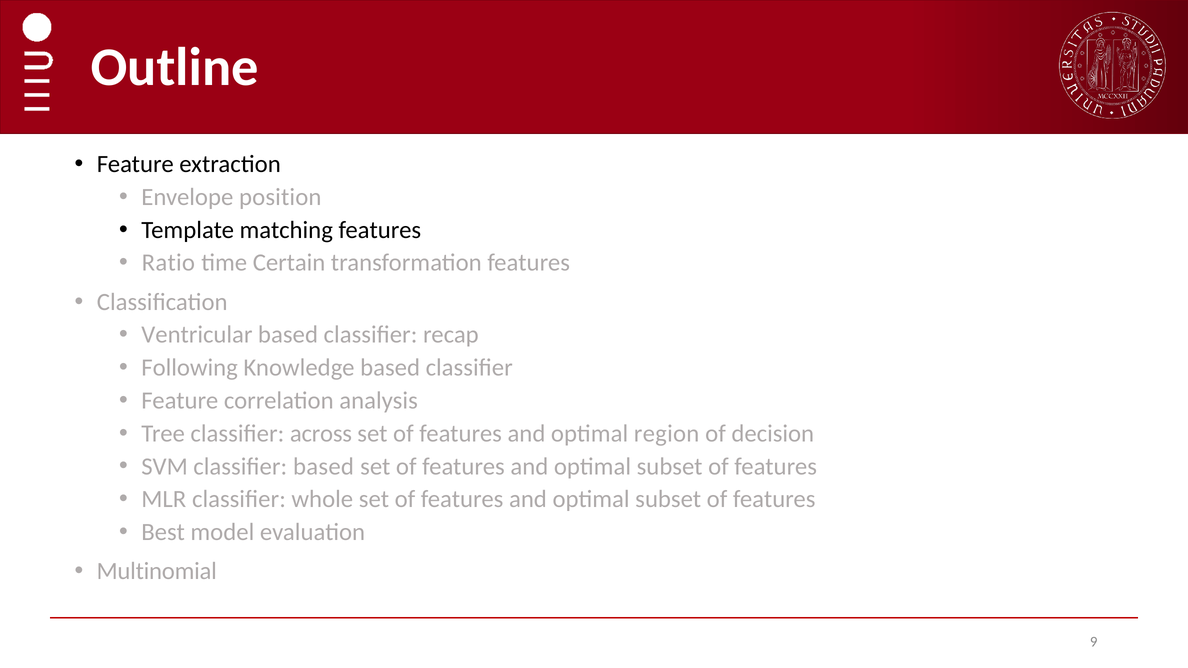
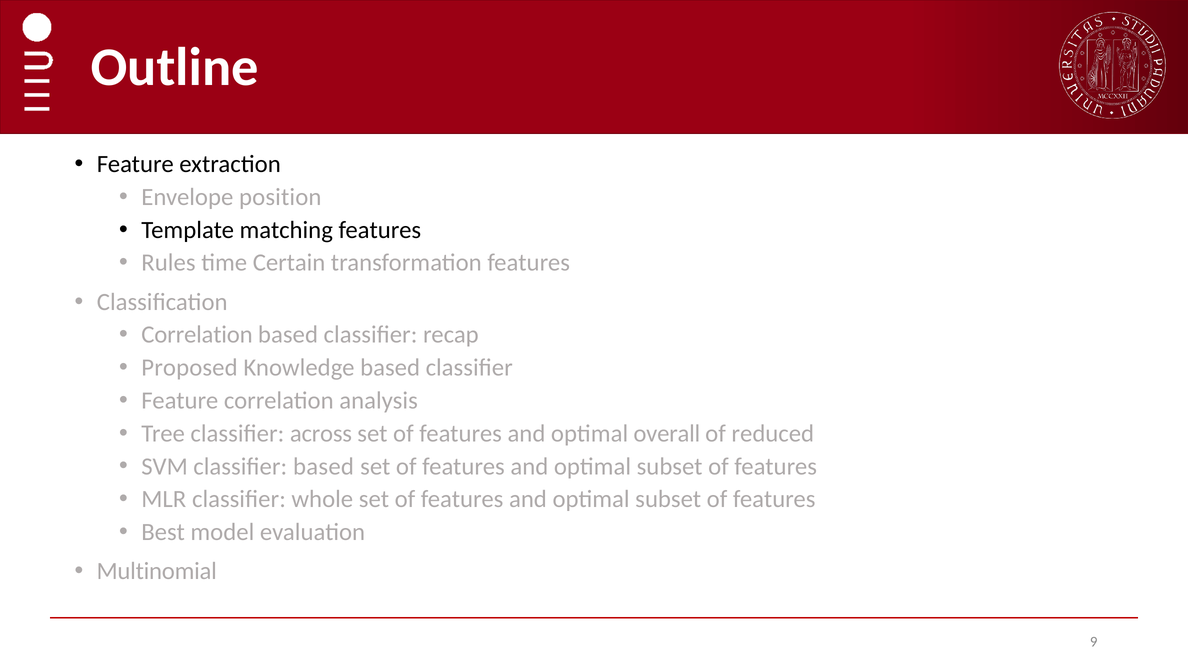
Ratio: Ratio -> Rules
Ventricular at (197, 335): Ventricular -> Correlation
Following: Following -> Proposed
region: region -> overall
decision: decision -> reduced
